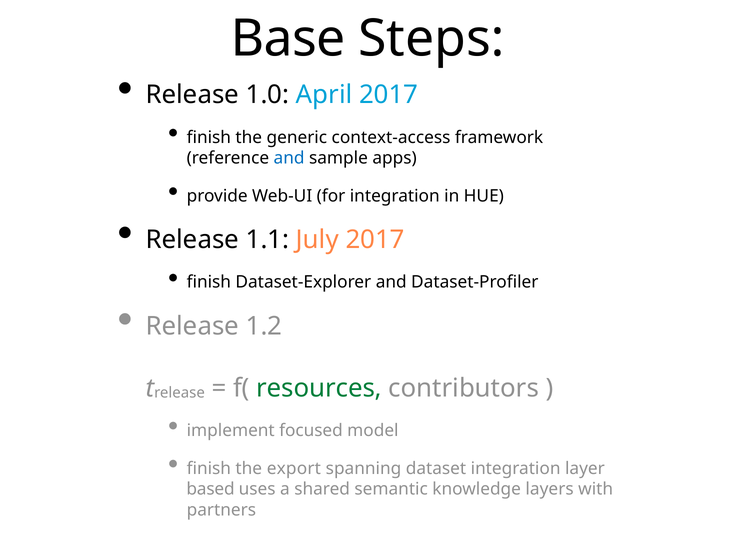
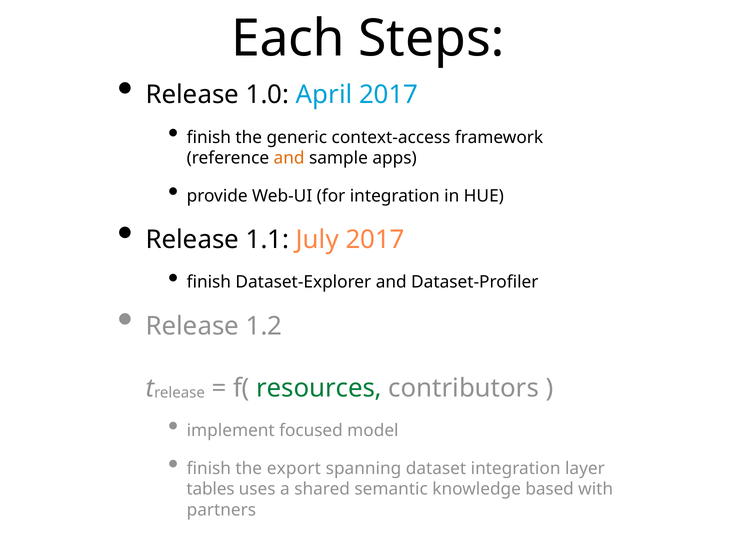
Base: Base -> Each
and at (289, 158) colour: blue -> orange
based: based -> tables
layers: layers -> based
